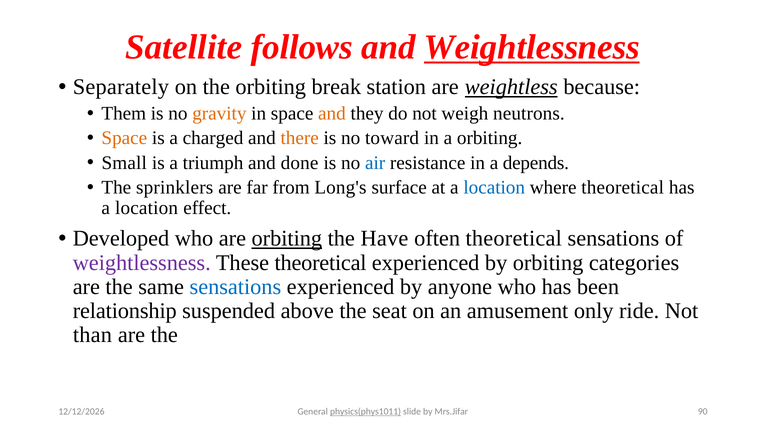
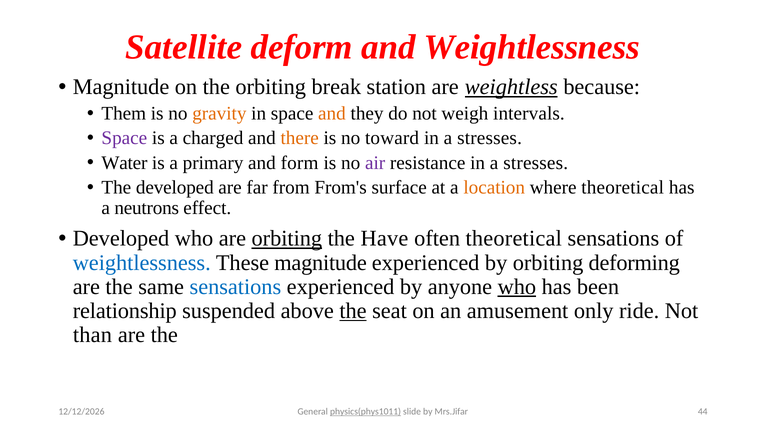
follows: follows -> deform
Weightlessness at (532, 47) underline: present -> none
Separately at (121, 87): Separately -> Magnitude
neutrons: neutrons -> intervals
Space at (124, 138) colour: orange -> purple
orbiting at (490, 138): orbiting -> stresses
Small: Small -> Water
triumph: triumph -> primary
done: done -> form
air colour: blue -> purple
resistance in a depends: depends -> stresses
The sprinklers: sprinklers -> developed
Long's: Long's -> From's
location at (494, 187) colour: blue -> orange
location at (147, 208): location -> neutrons
weightlessness at (142, 263) colour: purple -> blue
These theoretical: theoretical -> magnitude
categories: categories -> deforming
who at (517, 287) underline: none -> present
the at (353, 311) underline: none -> present
90: 90 -> 44
